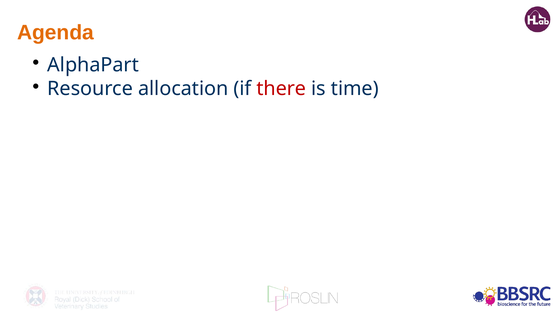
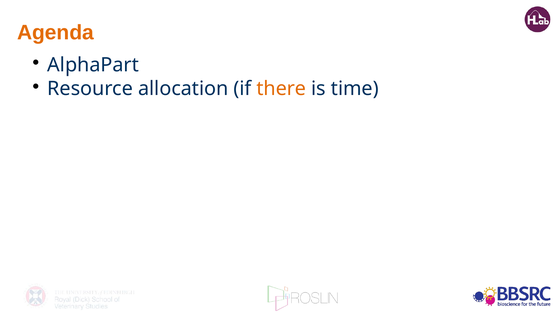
there colour: red -> orange
